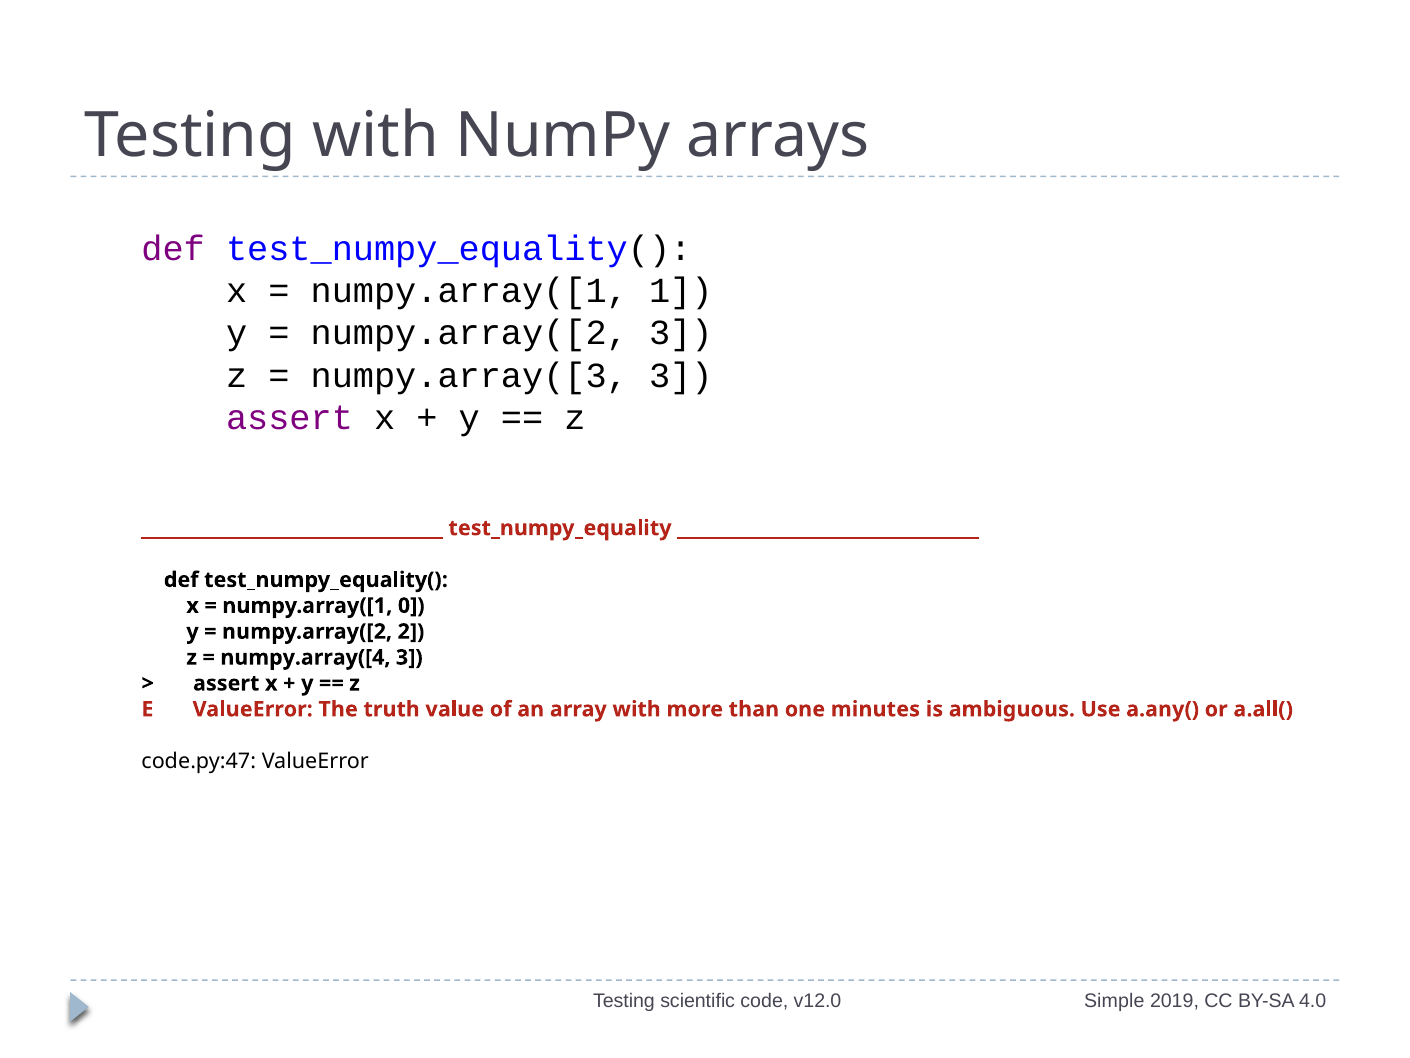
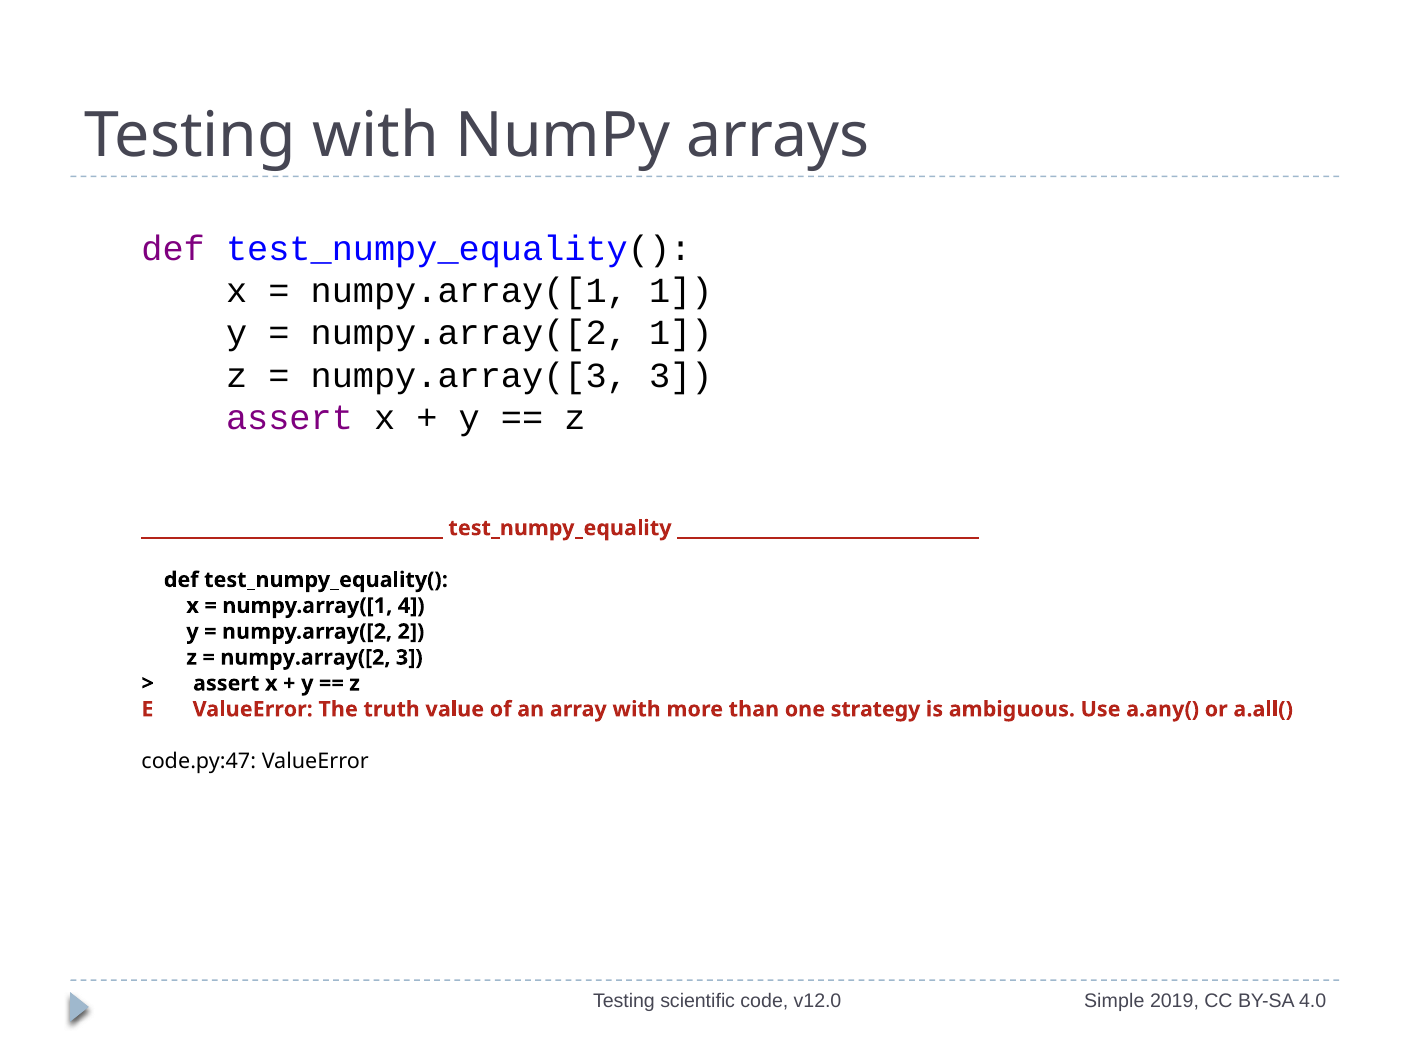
numpy.array([2 3: 3 -> 1
0: 0 -> 4
numpy.array([4 at (305, 657): numpy.array([4 -> numpy.array([2
minutes: minutes -> strategy
